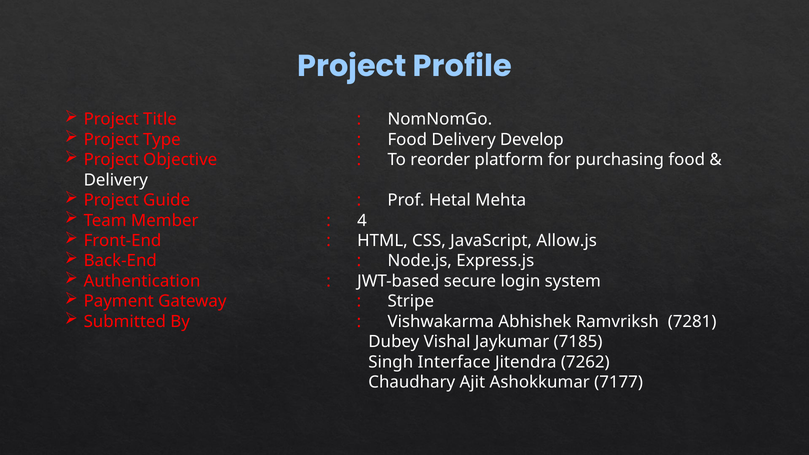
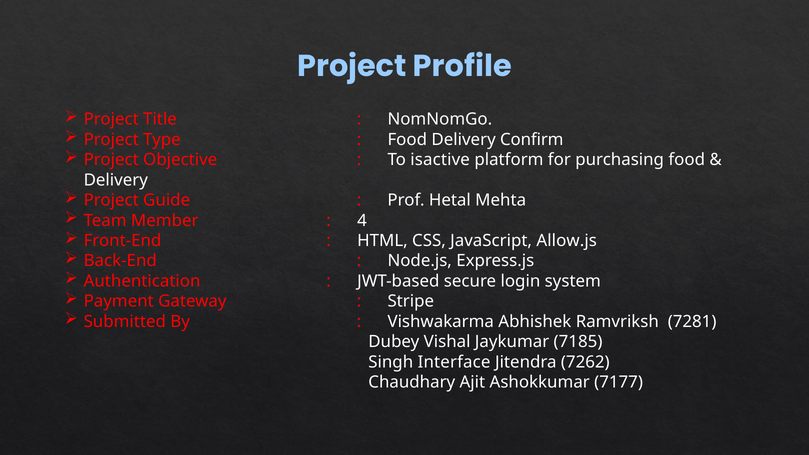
Develop: Develop -> Confirm
reorder: reorder -> isactive
